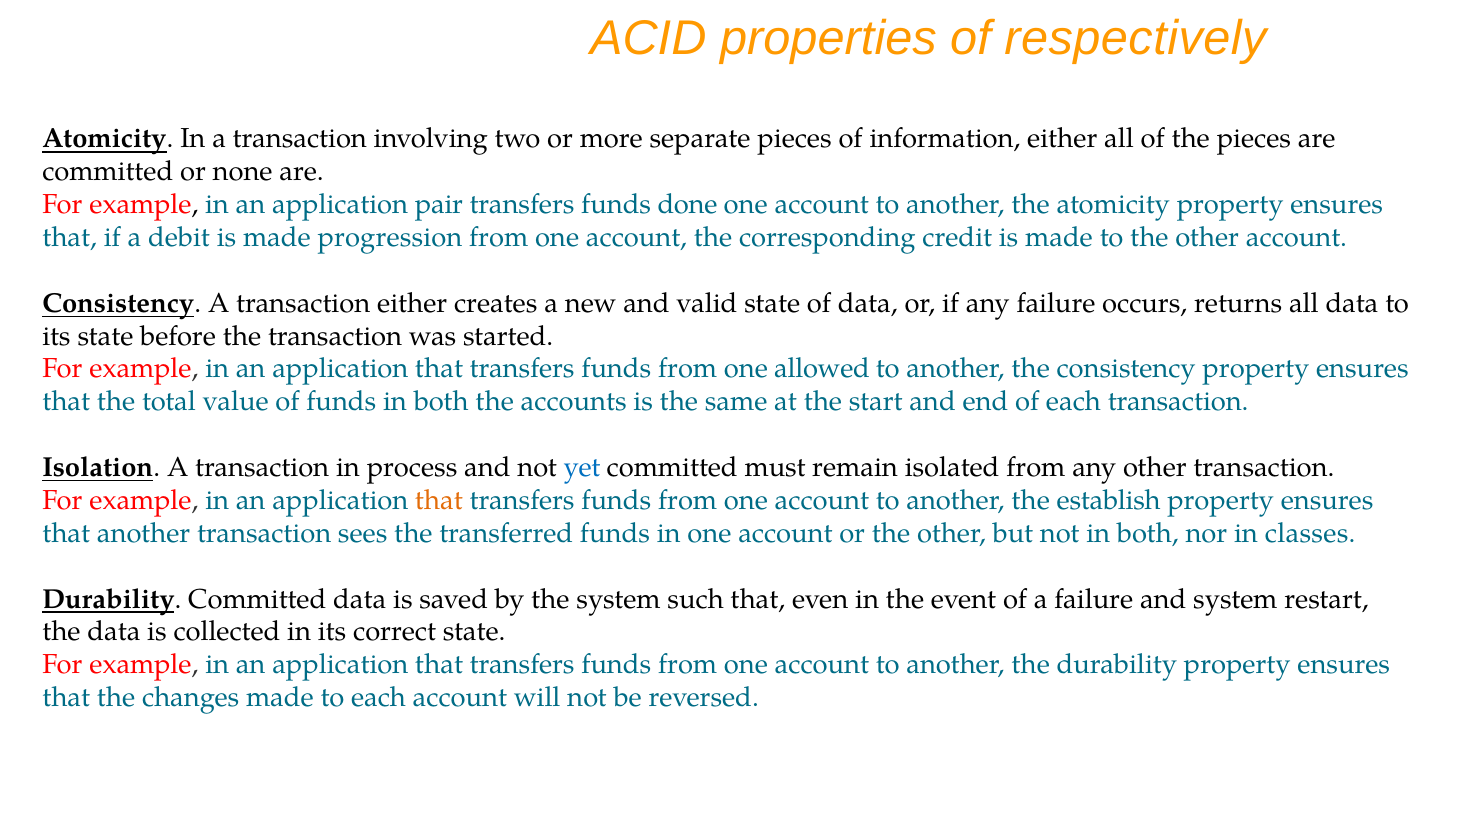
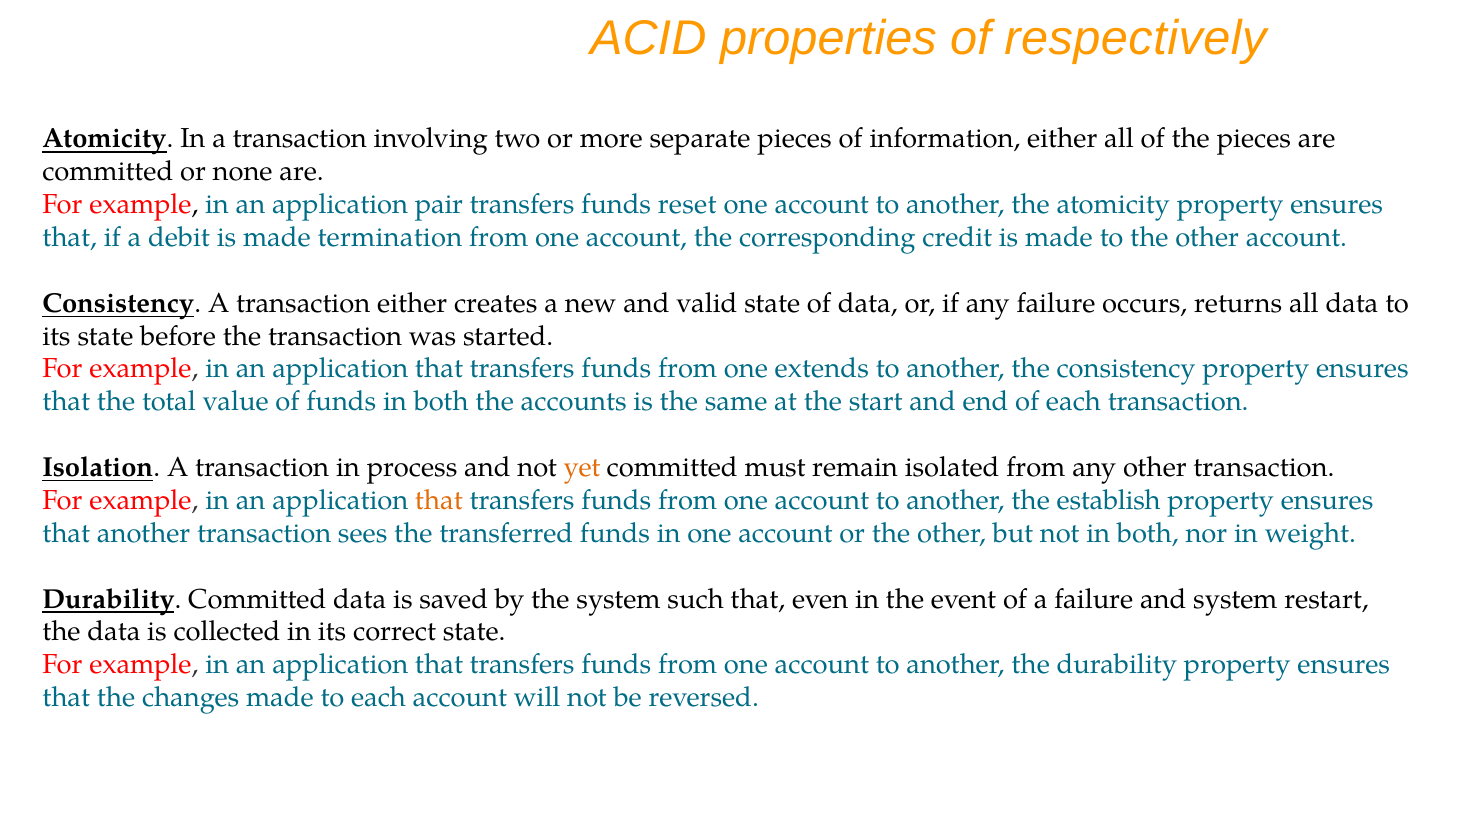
done: done -> reset
progression: progression -> termination
allowed: allowed -> extends
yet colour: blue -> orange
classes: classes -> weight
